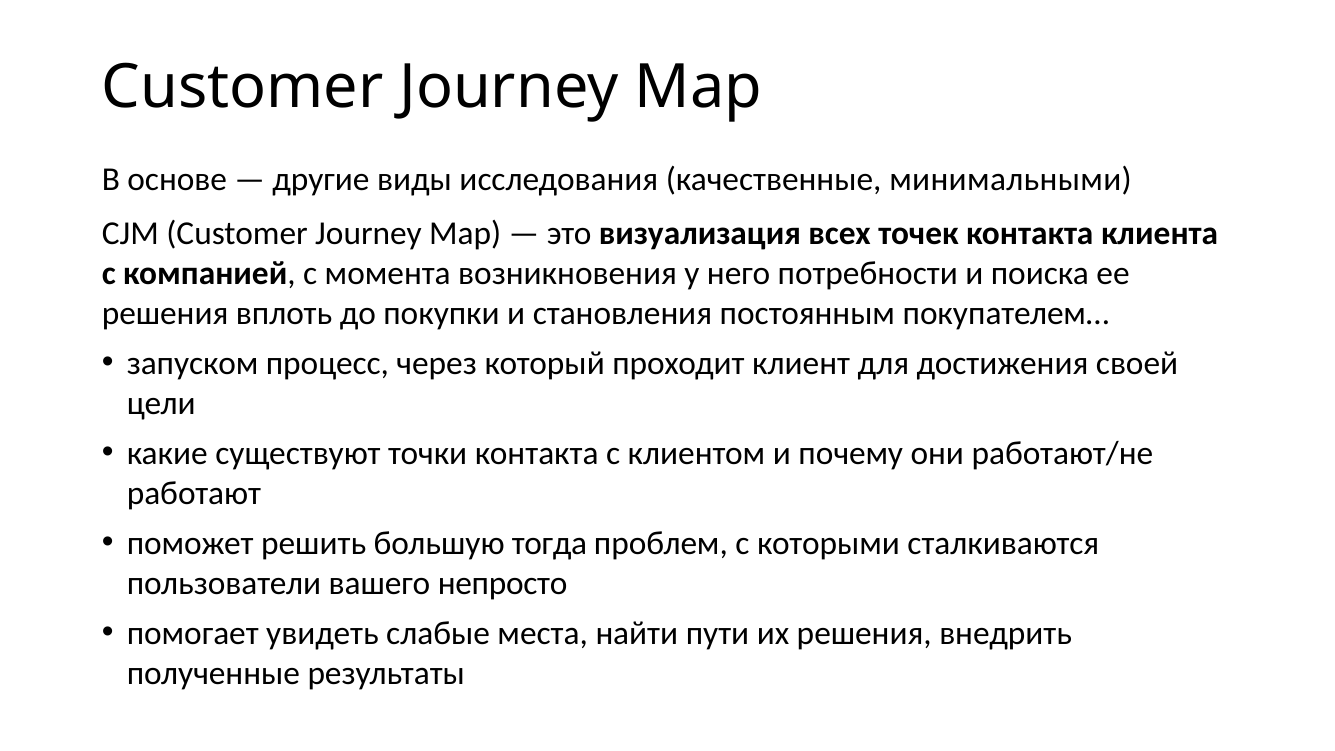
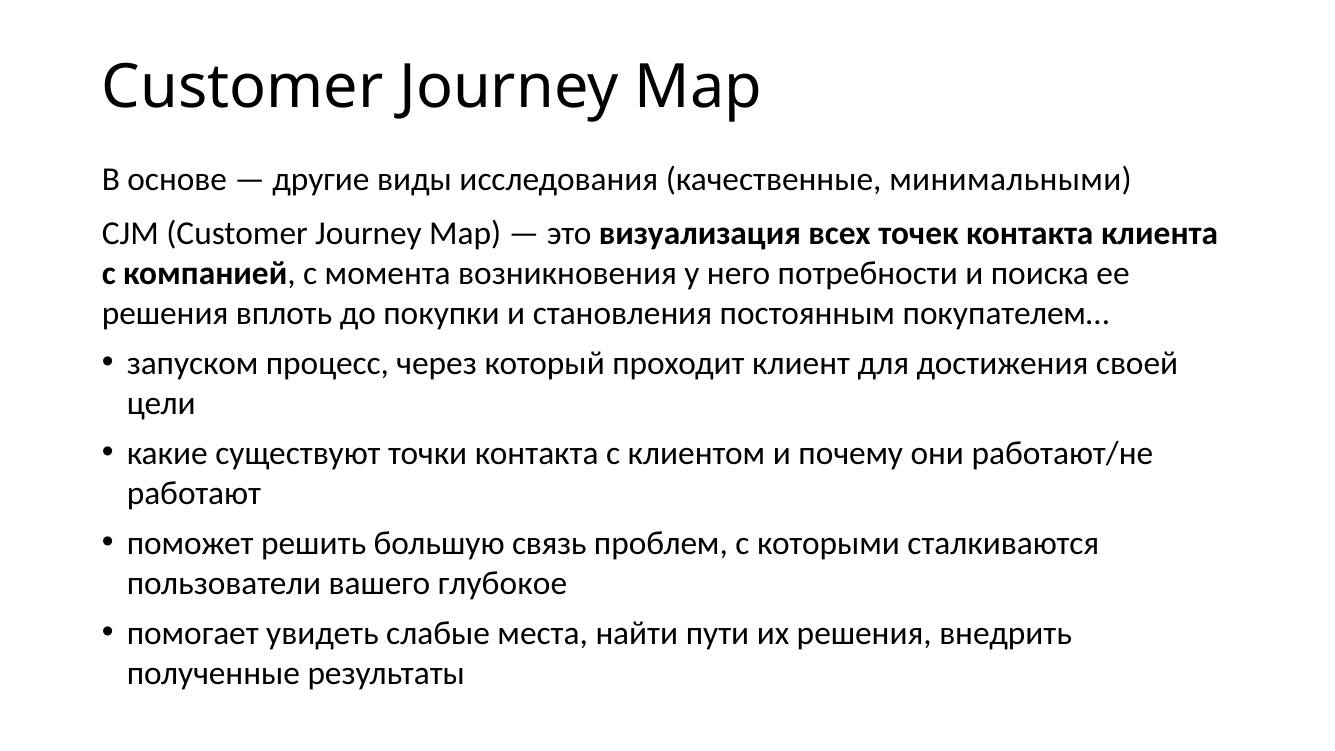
тогда: тогда -> связь
непросто: непросто -> глубокое
